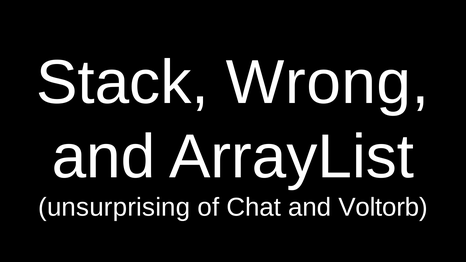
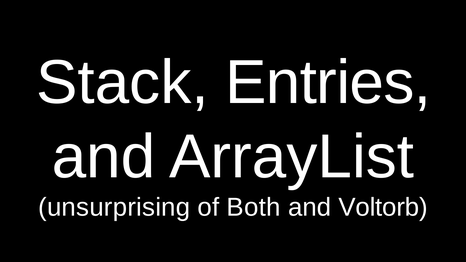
Wrong: Wrong -> Entries
Chat: Chat -> Both
